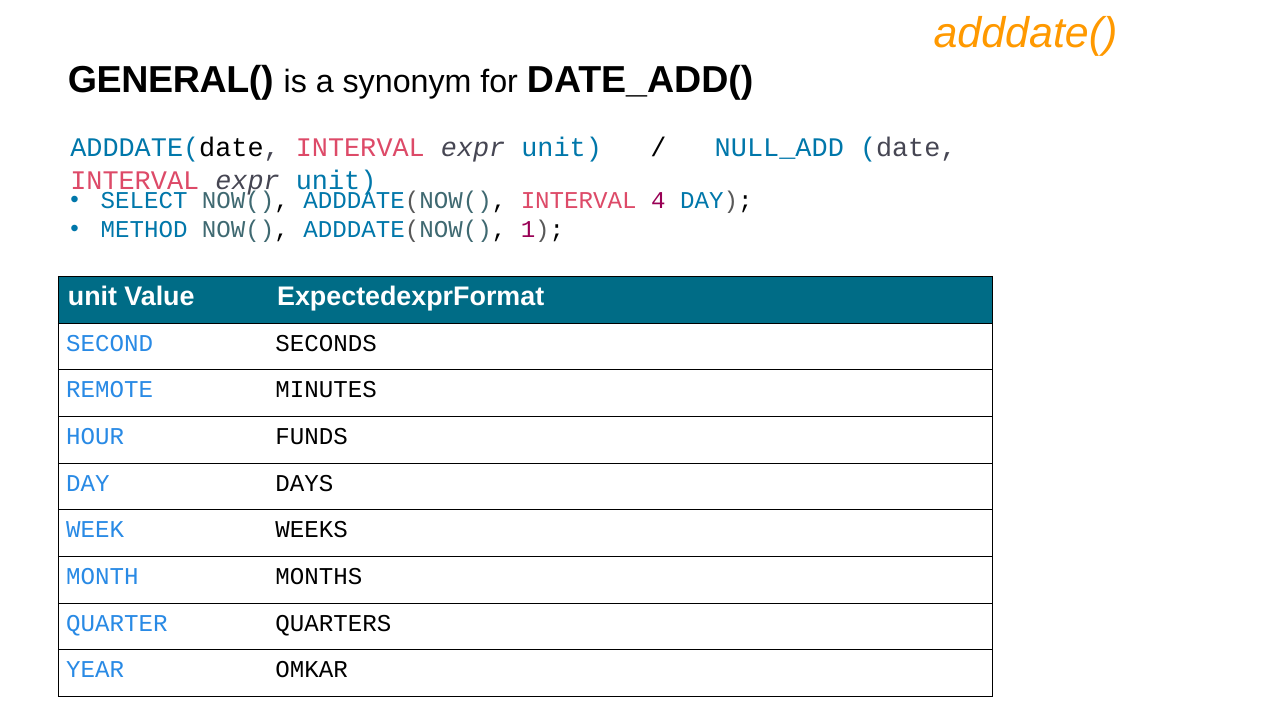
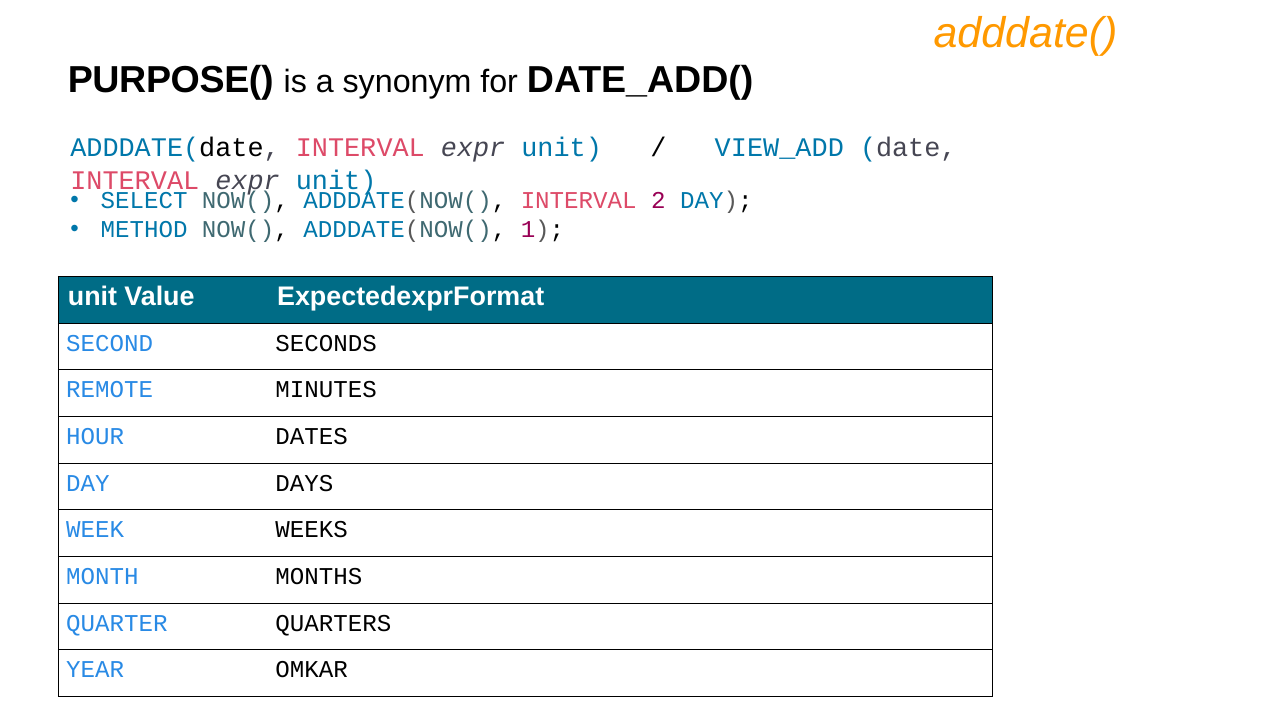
GENERAL(: GENERAL( -> PURPOSE(
NULL_ADD: NULL_ADD -> VIEW_ADD
4: 4 -> 2
FUNDS: FUNDS -> DATES
